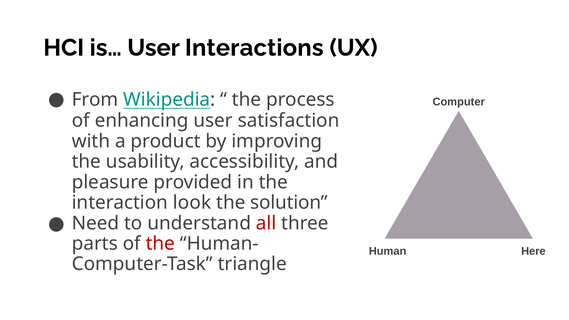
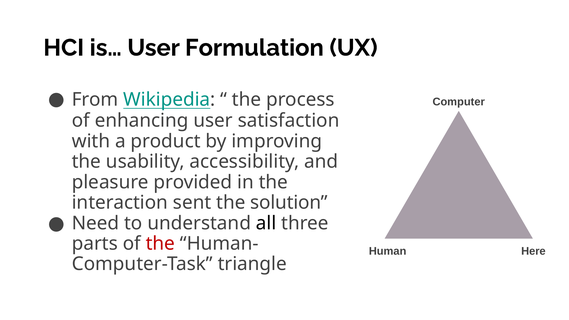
Interactions: Interactions -> Formulation
look: look -> sent
all colour: red -> black
